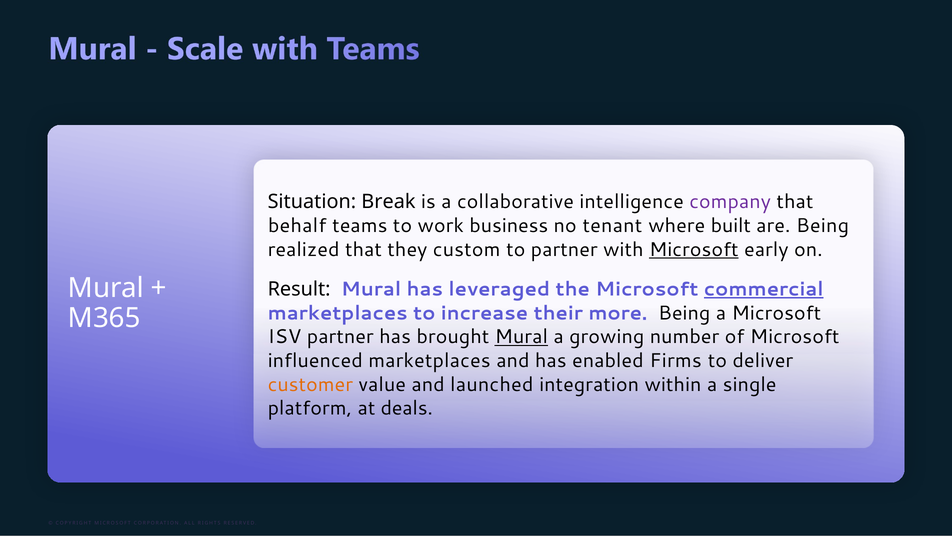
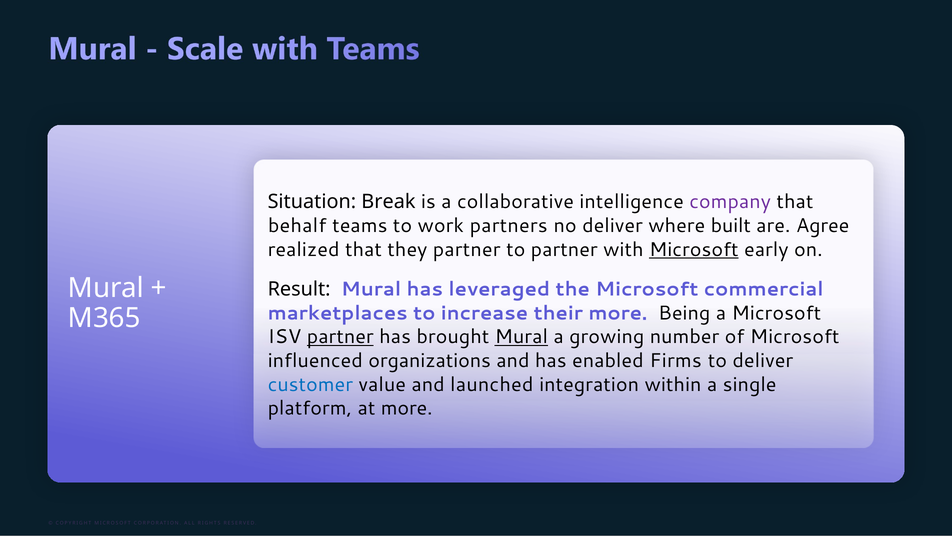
business: business -> partners
no tenant: tenant -> deliver
are Being: Being -> Agree
they custom: custom -> partner
commercial underline: present -> none
partner at (340, 337) underline: none -> present
influenced marketplaces: marketplaces -> organizations
customer colour: orange -> blue
at deals: deals -> more
